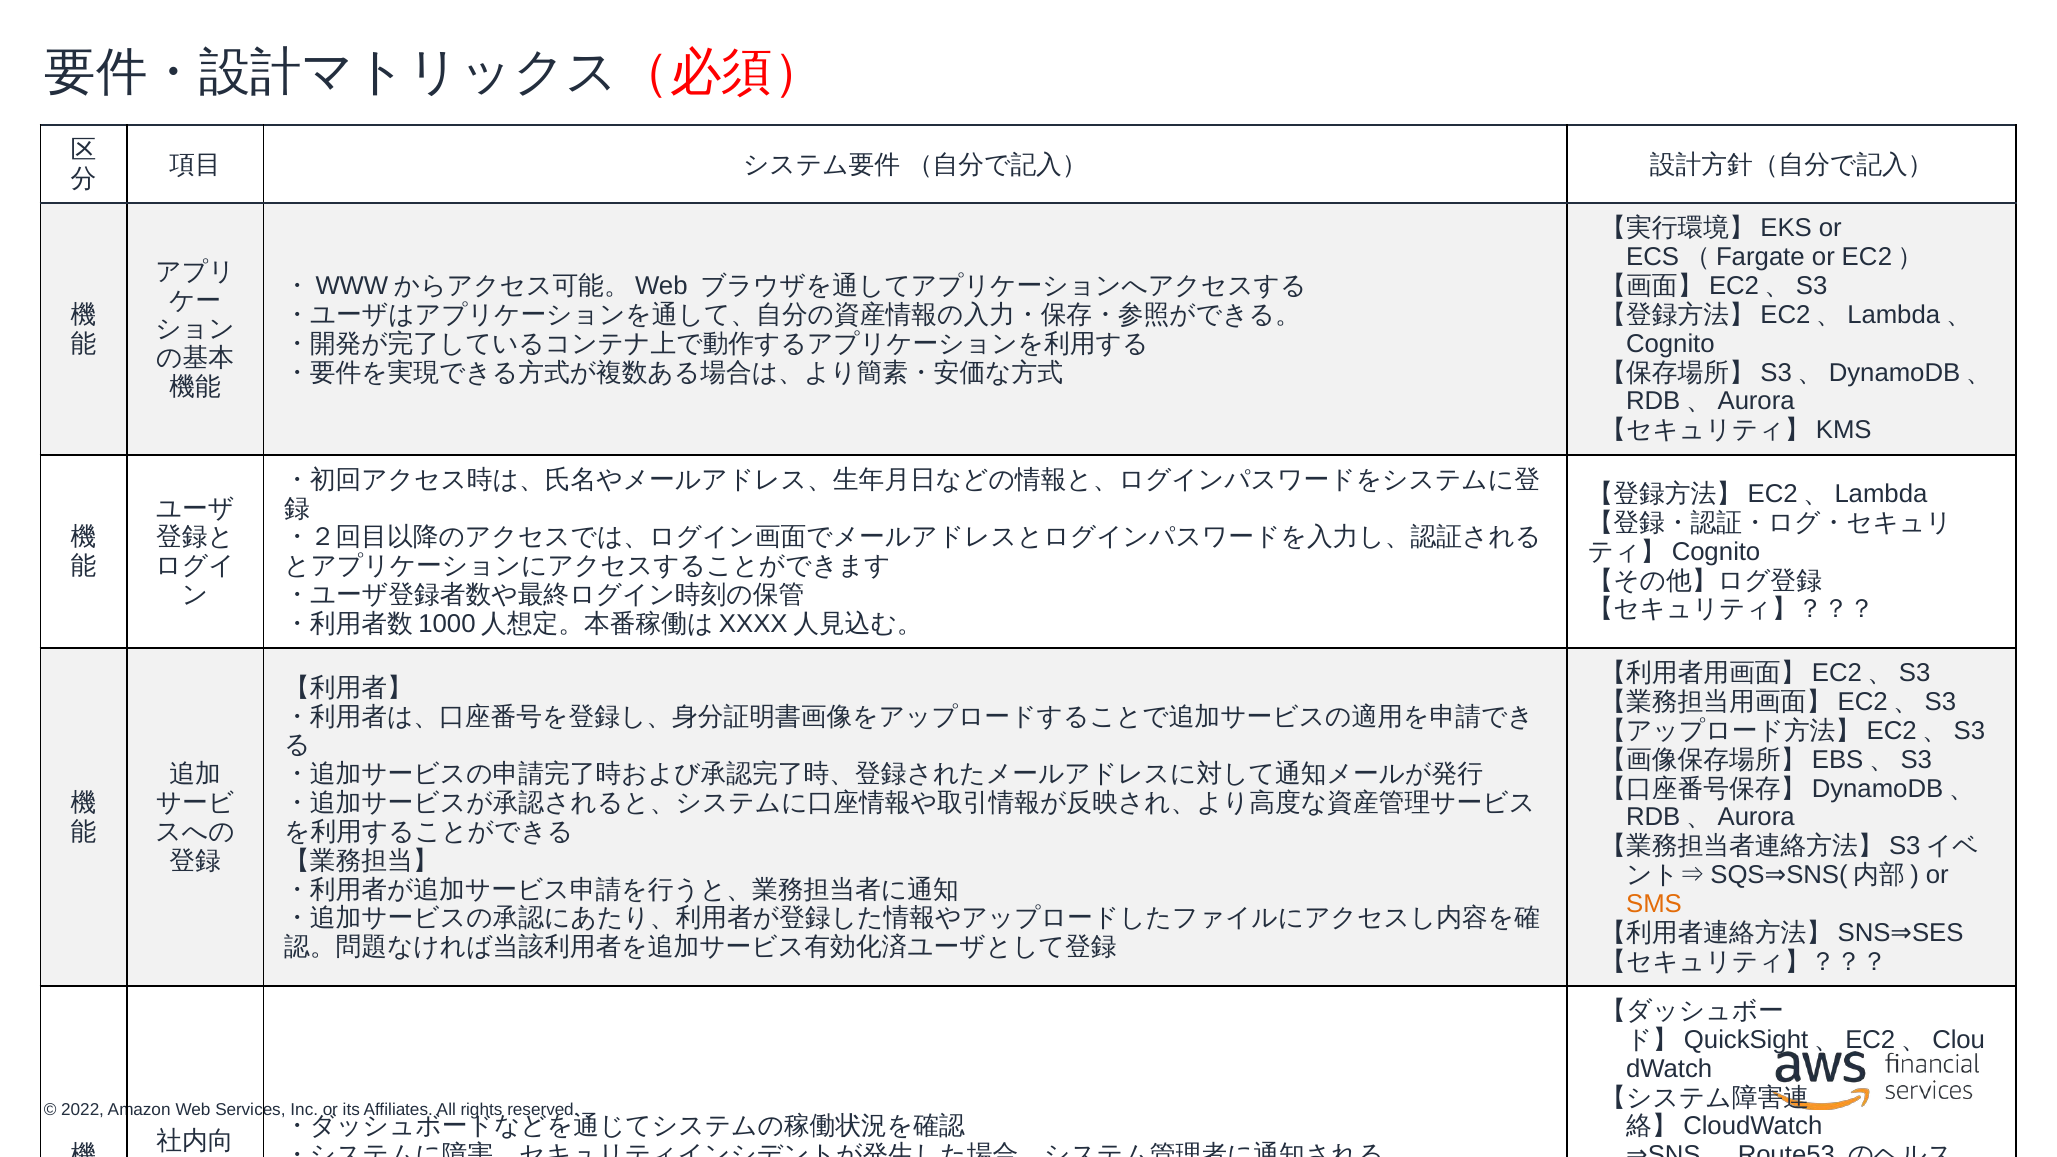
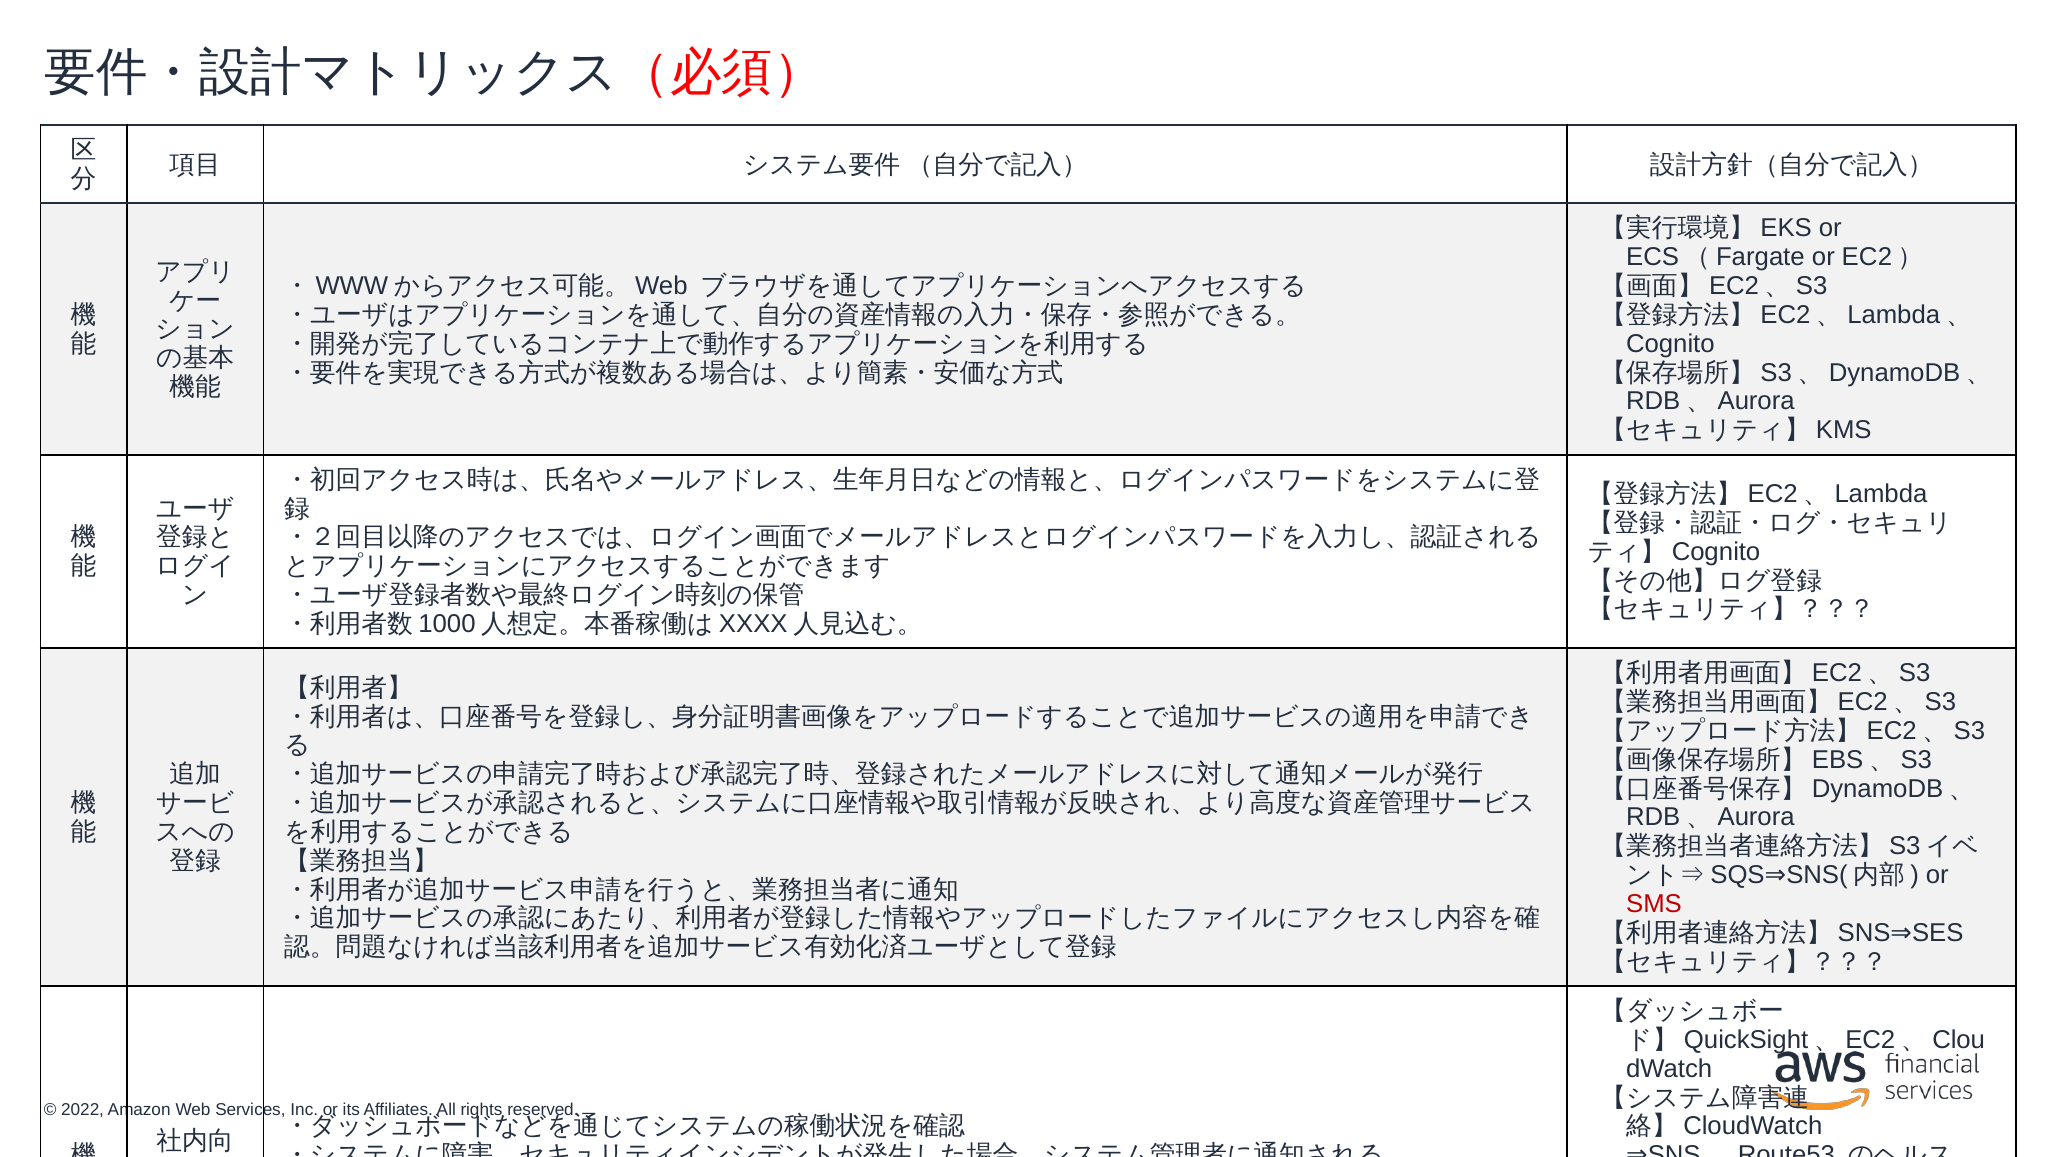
SMS colour: orange -> red
